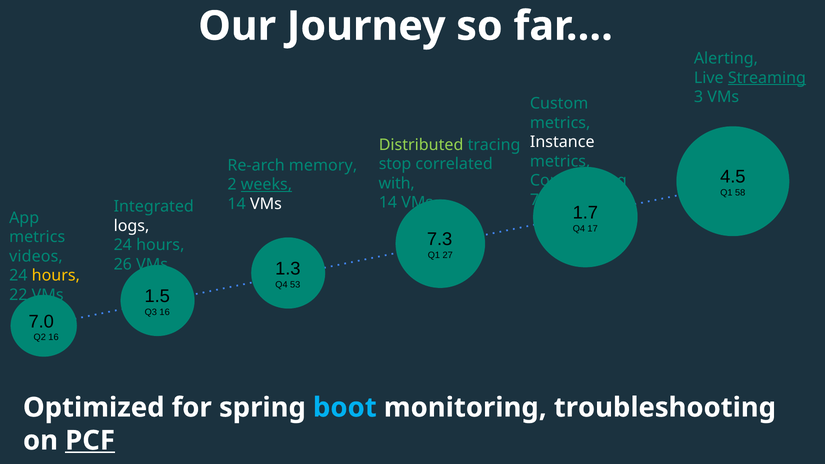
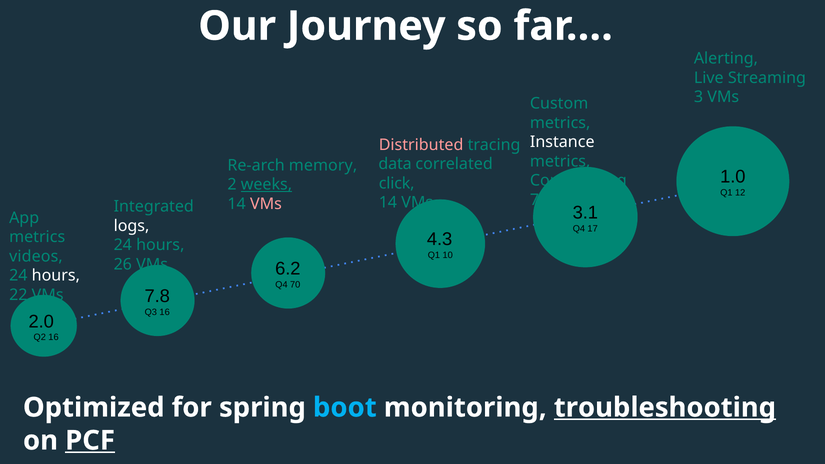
Streaming underline: present -> none
Distributed colour: light green -> pink
stop: stop -> data
4.5: 4.5 -> 1.0
with: with -> click
58: 58 -> 12
VMs at (266, 204) colour: white -> pink
1.7: 1.7 -> 3.1
7.3: 7.3 -> 4.3
27: 27 -> 10
1.3: 1.3 -> 6.2
hours at (56, 276) colour: yellow -> white
53: 53 -> 70
1.5: 1.5 -> 7.8
7.0: 7.0 -> 2.0
troubleshooting underline: none -> present
